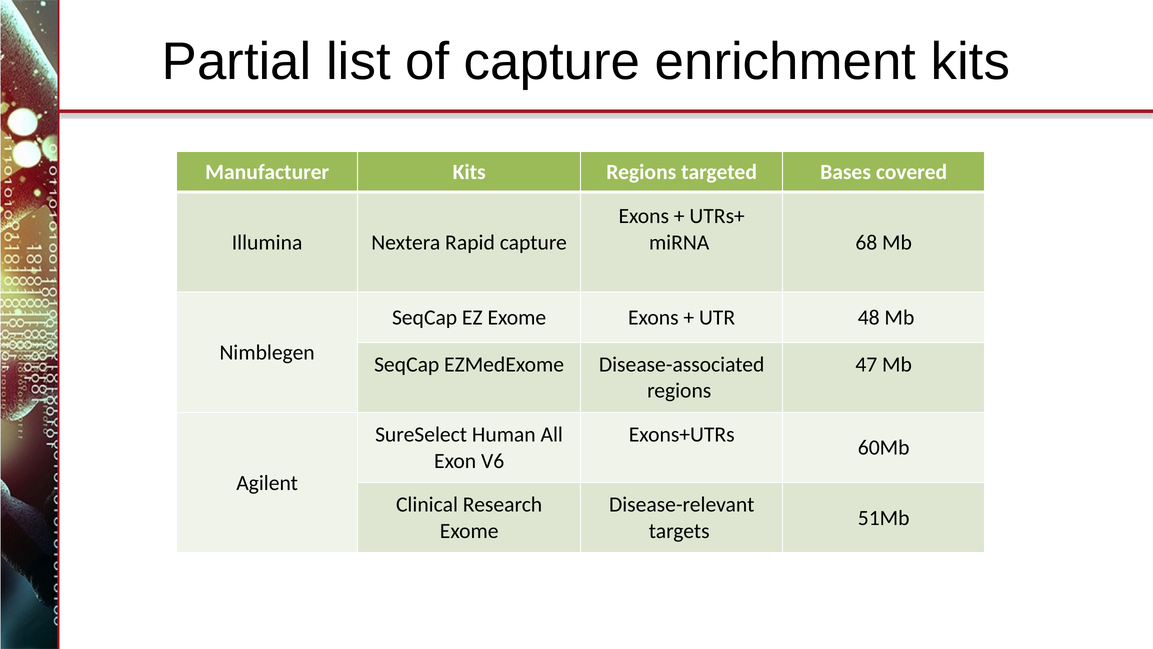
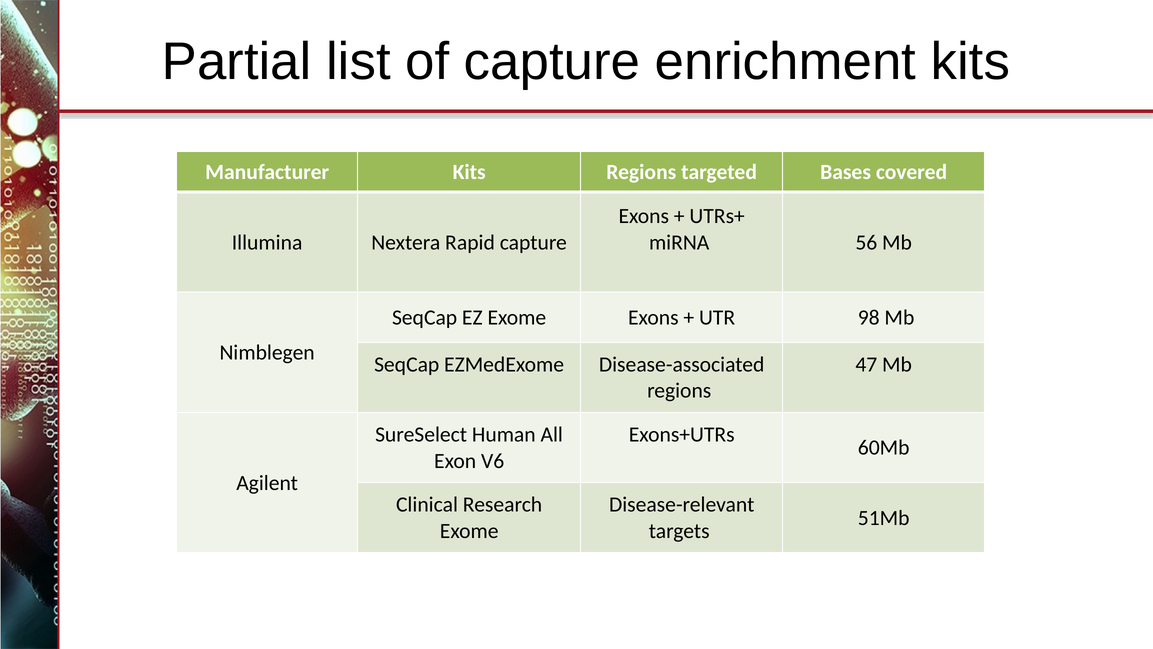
68: 68 -> 56
48: 48 -> 98
